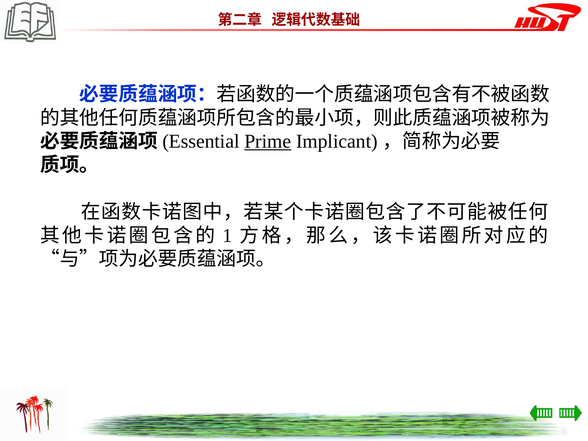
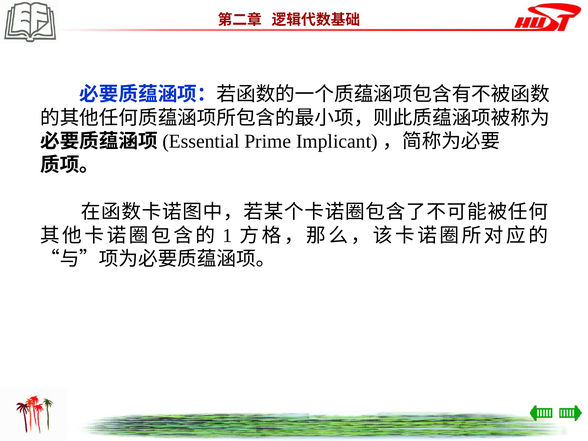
Prime underline: present -> none
